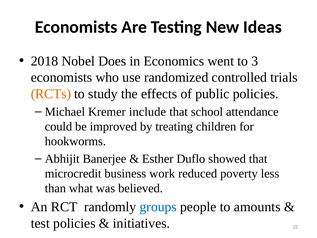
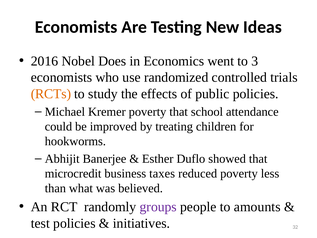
2018: 2018 -> 2016
Kremer include: include -> poverty
work: work -> taxes
groups colour: blue -> purple
